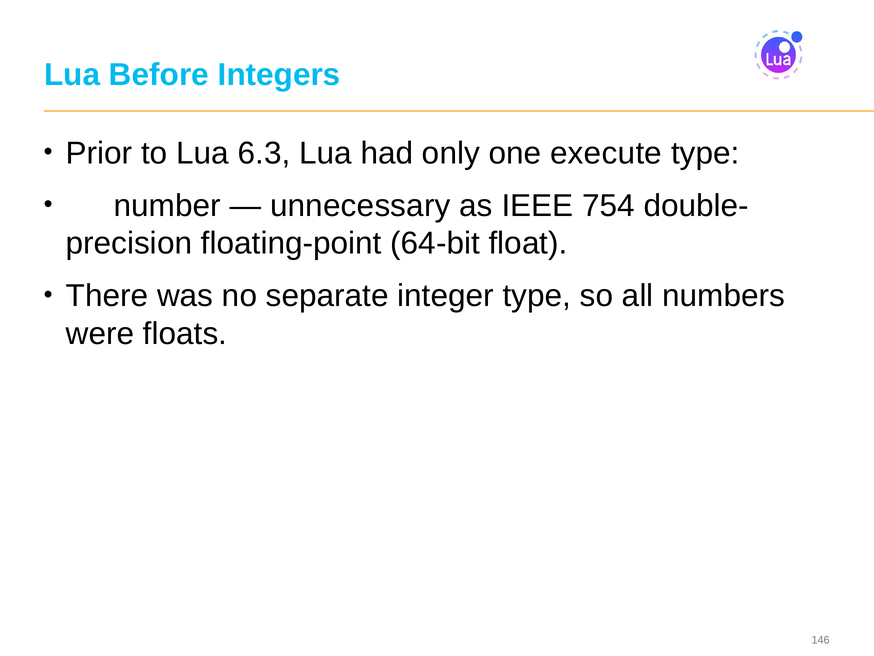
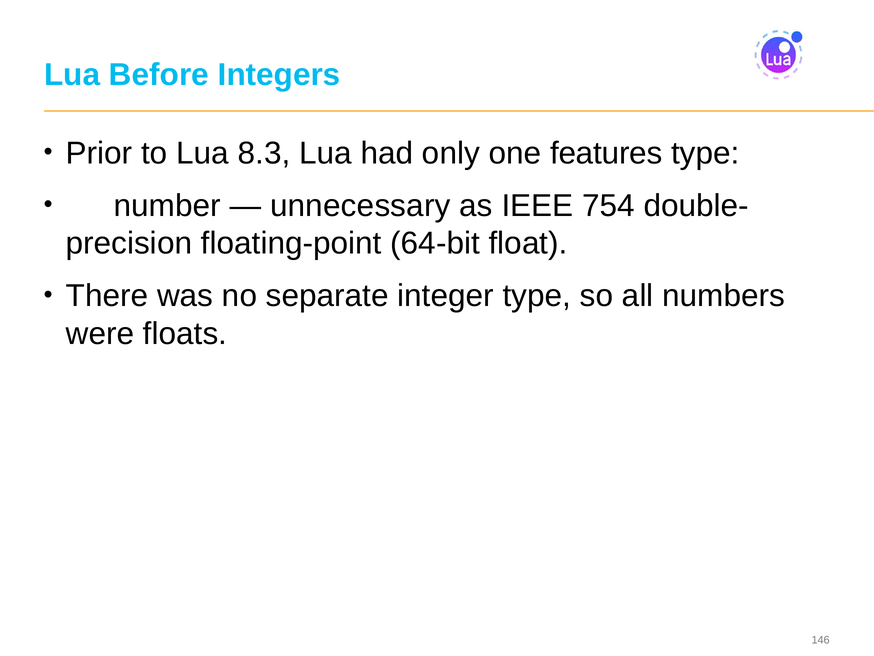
6.3: 6.3 -> 8.3
execute: execute -> features
